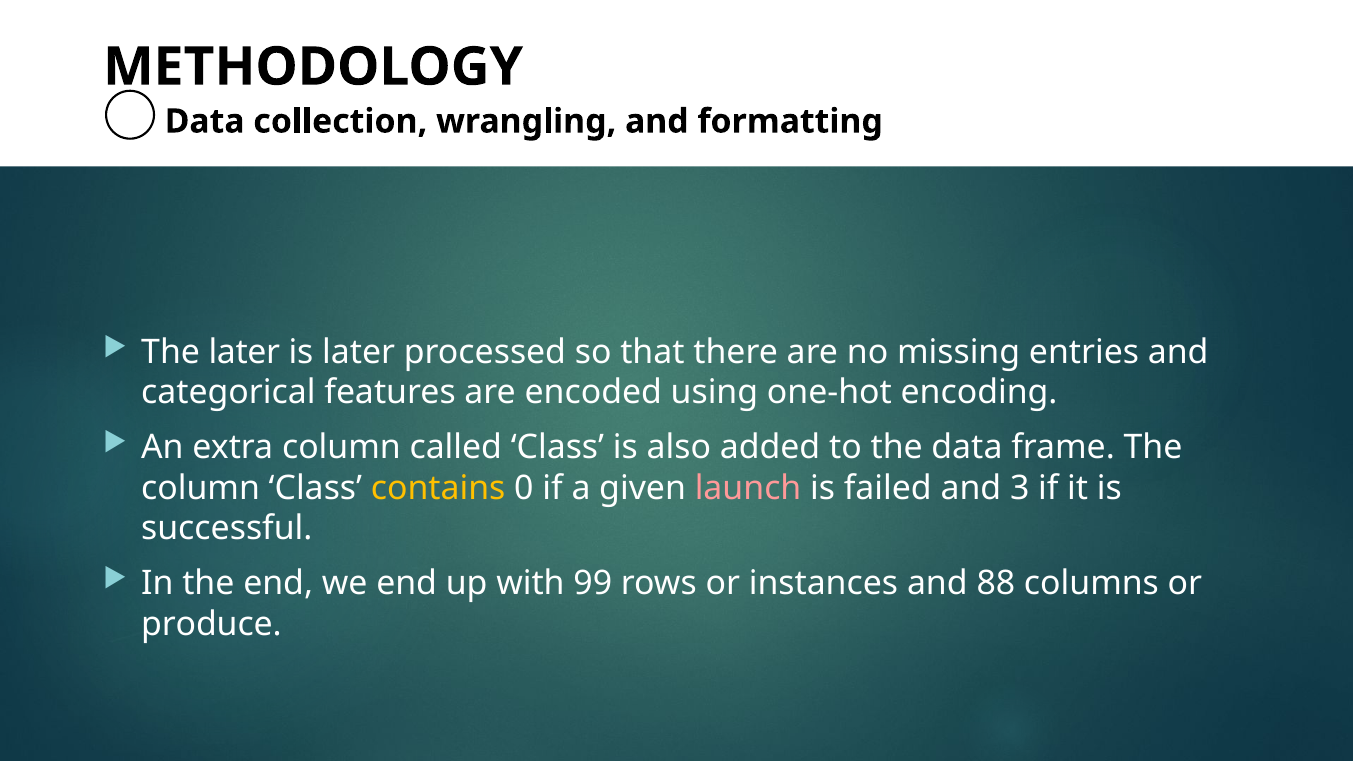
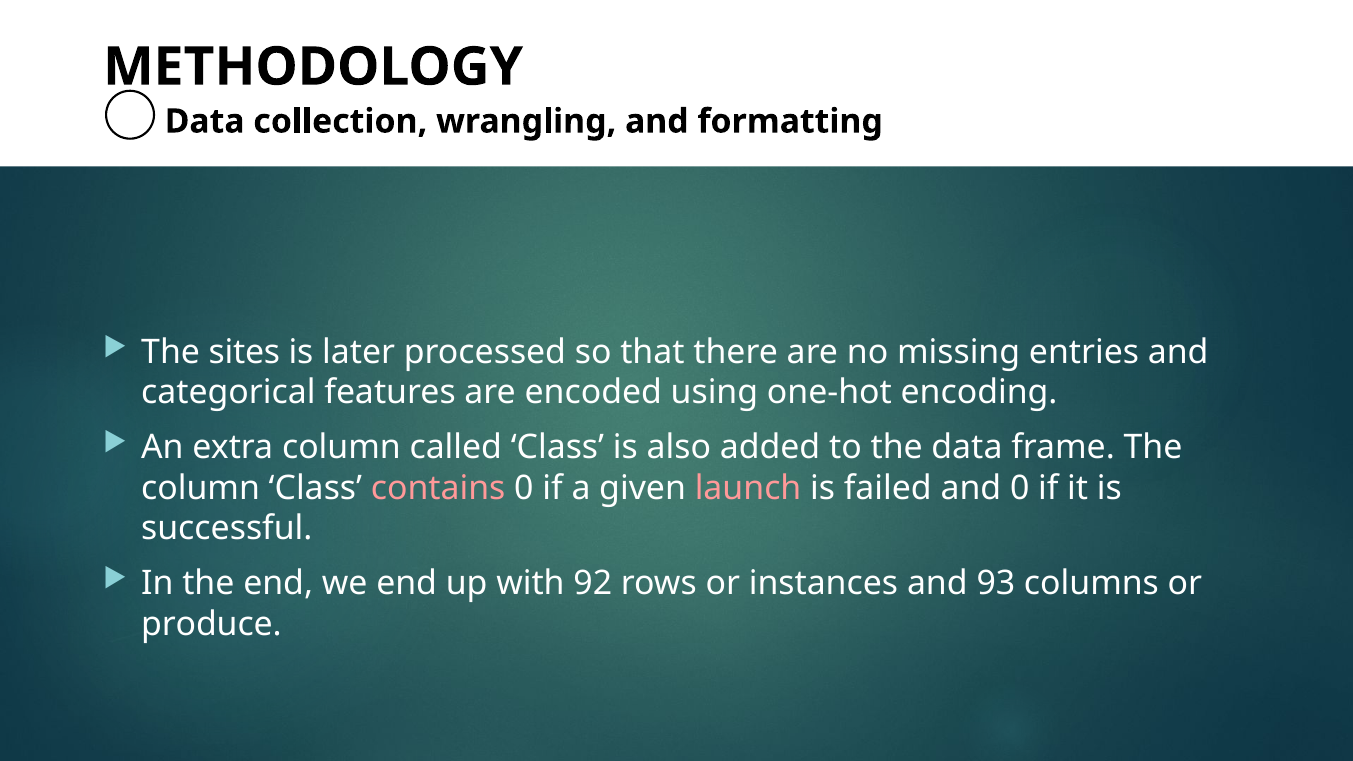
The later: later -> sites
contains colour: yellow -> pink
and 3: 3 -> 0
99: 99 -> 92
88: 88 -> 93
